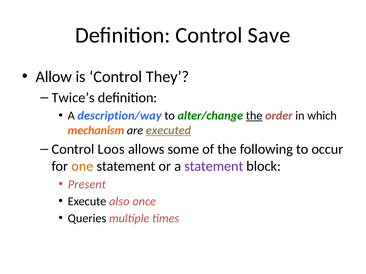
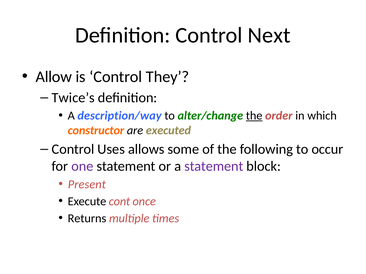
Save: Save -> Next
mechanism: mechanism -> constructor
executed underline: present -> none
Loos: Loos -> Uses
one colour: orange -> purple
also: also -> cont
Queries: Queries -> Returns
